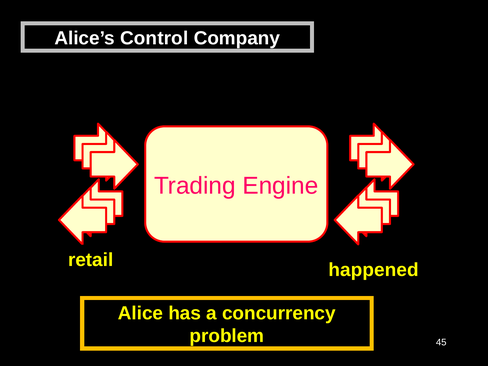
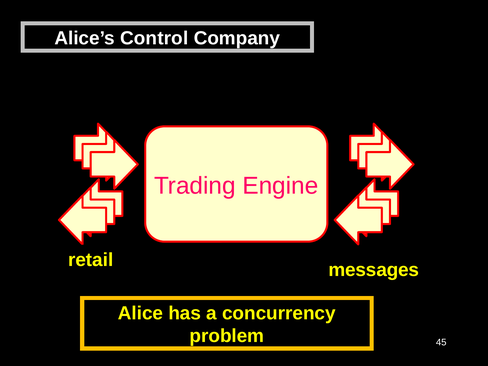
happened: happened -> messages
